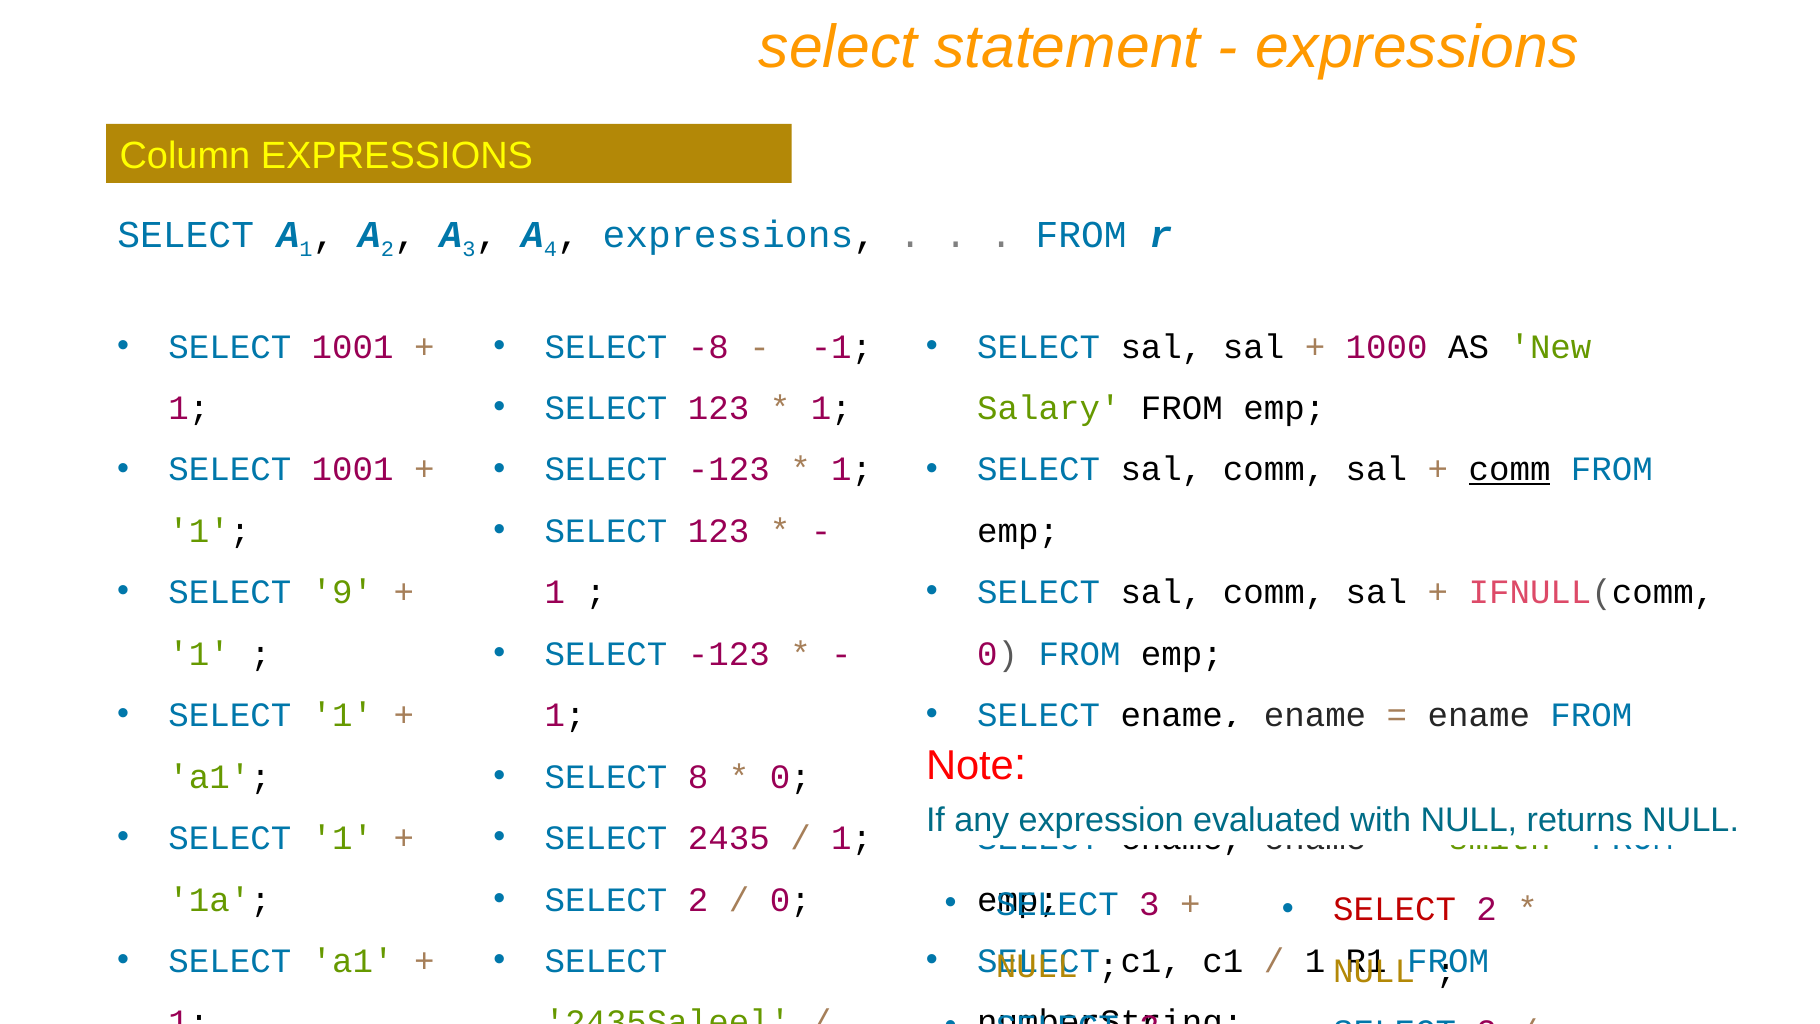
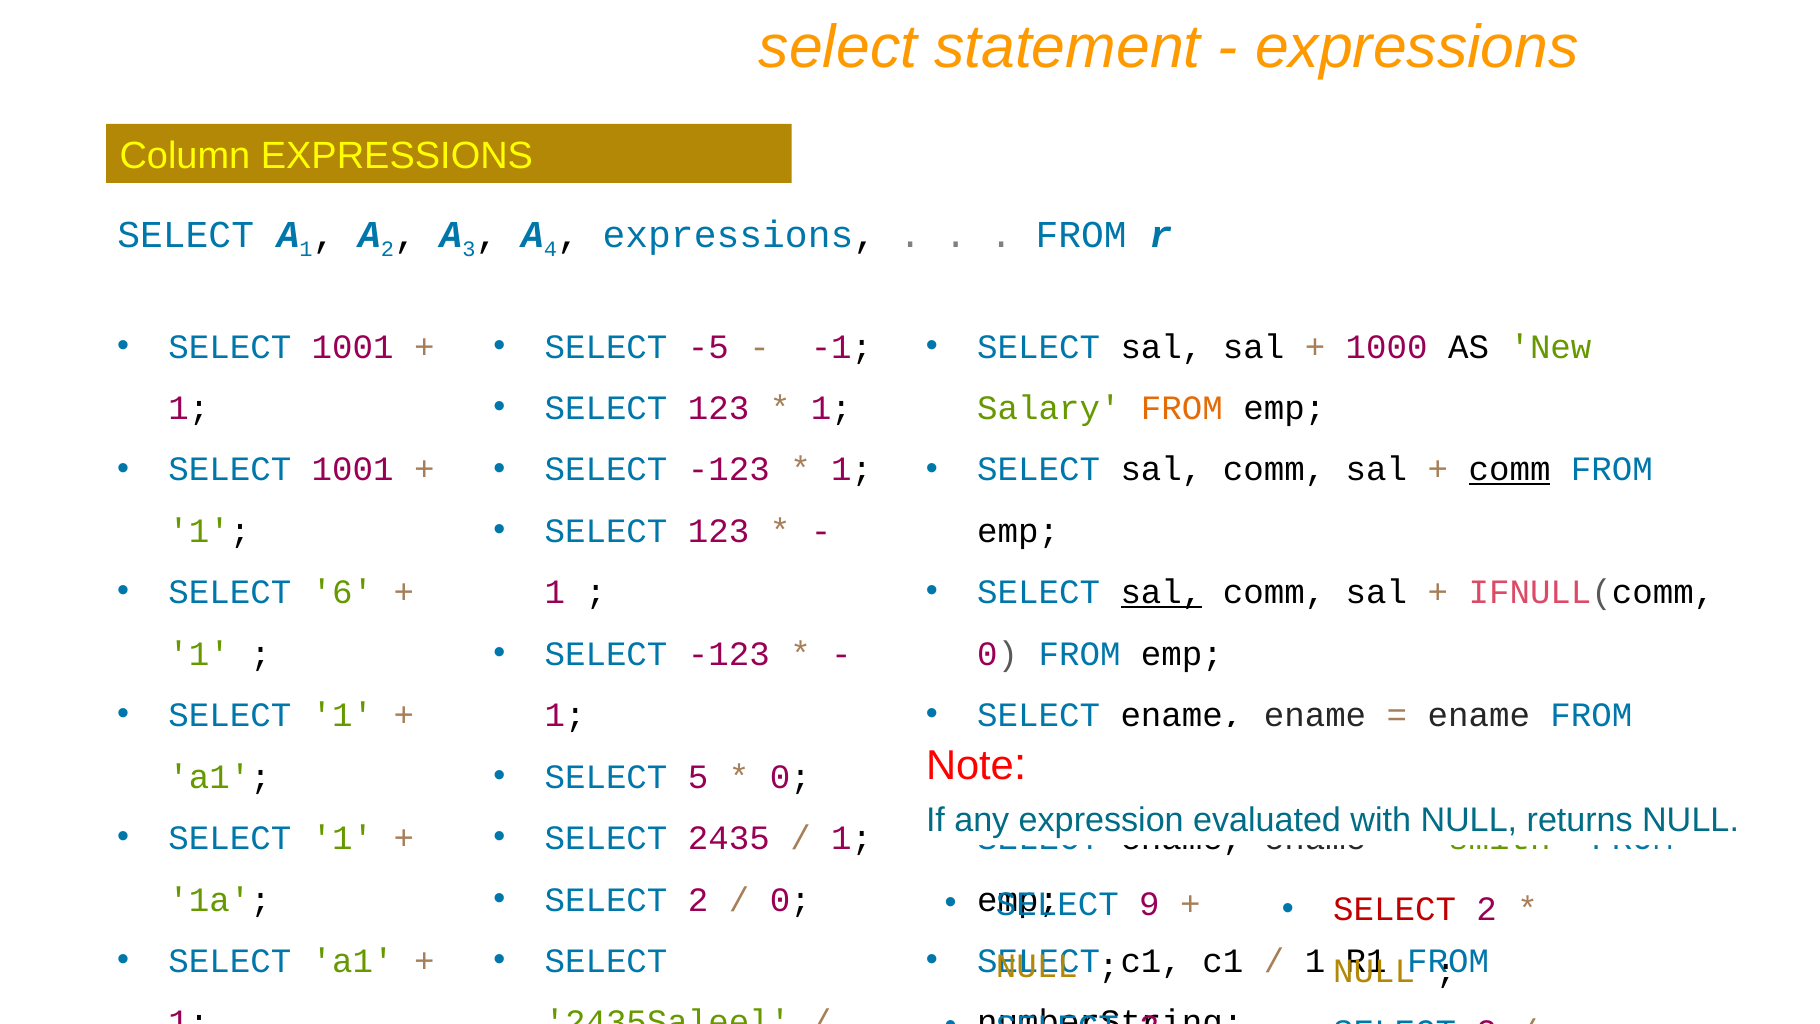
-8: -8 -> -5
FROM at (1182, 408) colour: black -> orange
9: 9 -> 6
sal at (1161, 592) underline: none -> present
8: 8 -> 5
3 at (1149, 904): 3 -> 9
